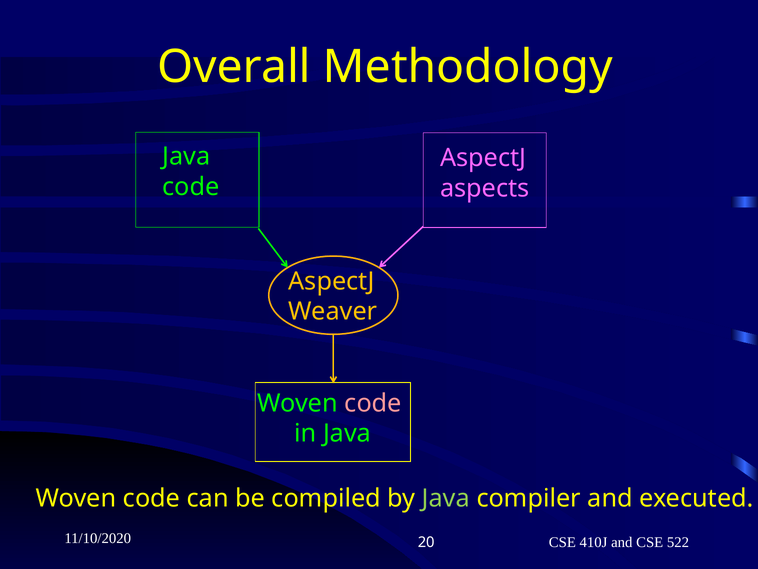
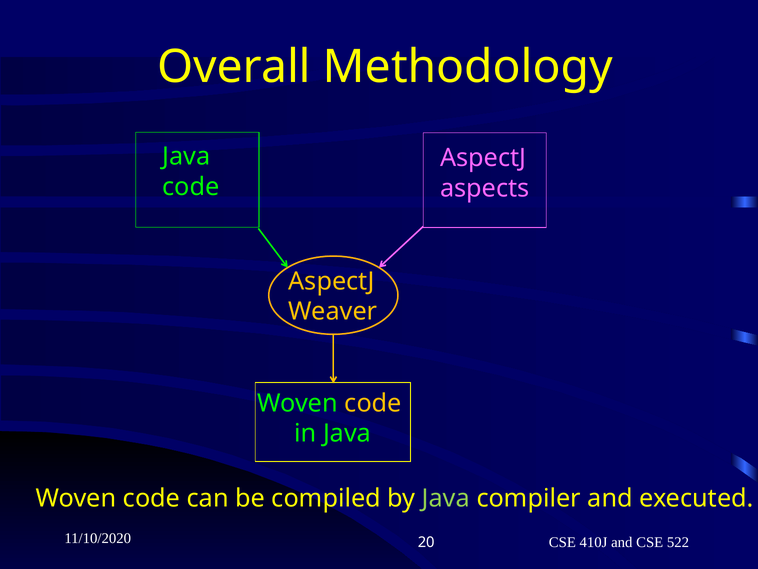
code at (373, 403) colour: pink -> yellow
